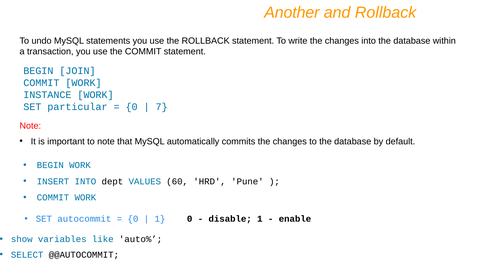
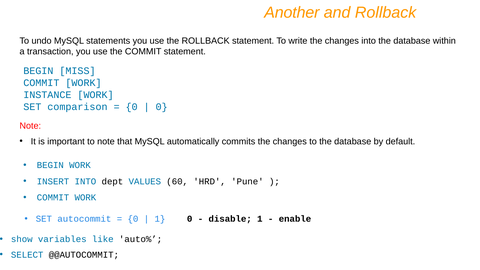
JOIN: JOIN -> MISS
particular: particular -> comparison
7 at (162, 107): 7 -> 0
